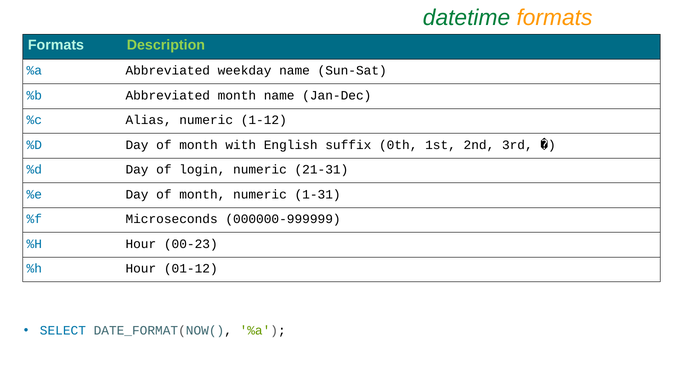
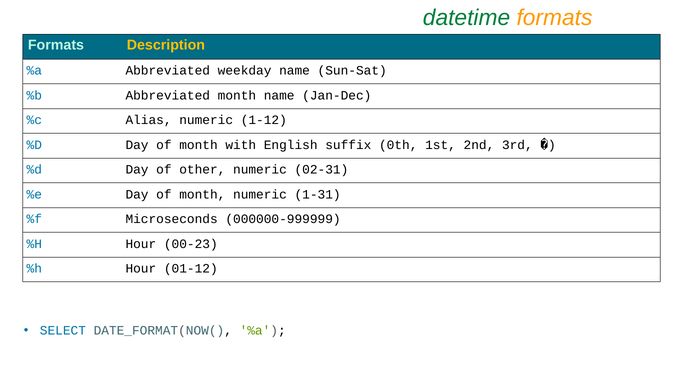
Description colour: light green -> yellow
login: login -> other
21-31: 21-31 -> 02-31
